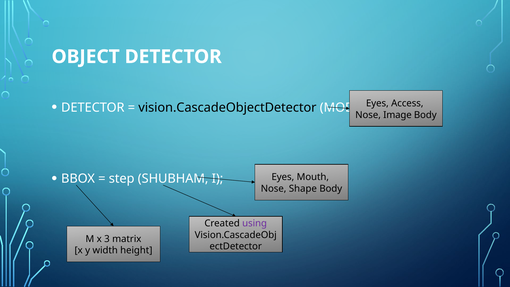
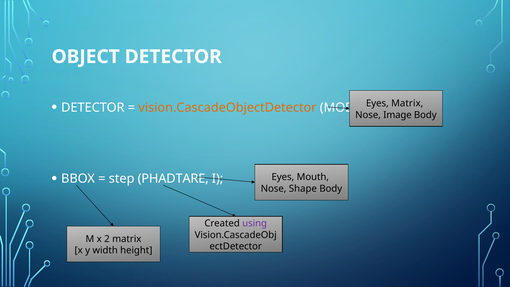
vision.CascadeObjectDetector colour: black -> orange
Eyes Access: Access -> Matrix
SHUBHAM: SHUBHAM -> PHADTARE
3: 3 -> 2
